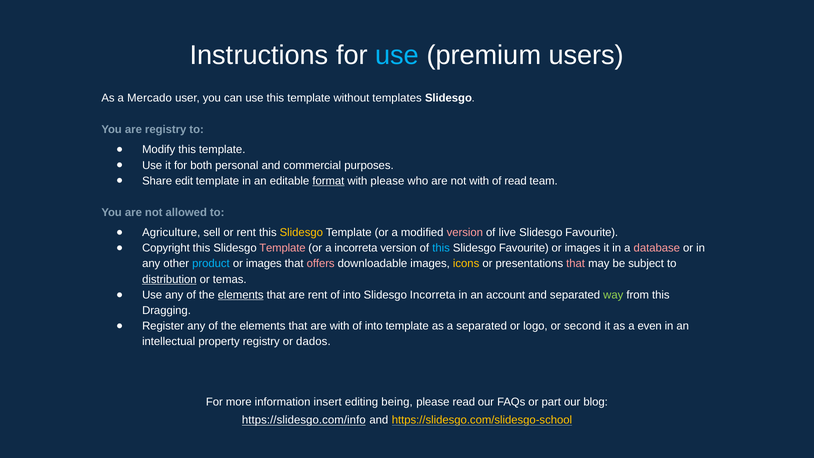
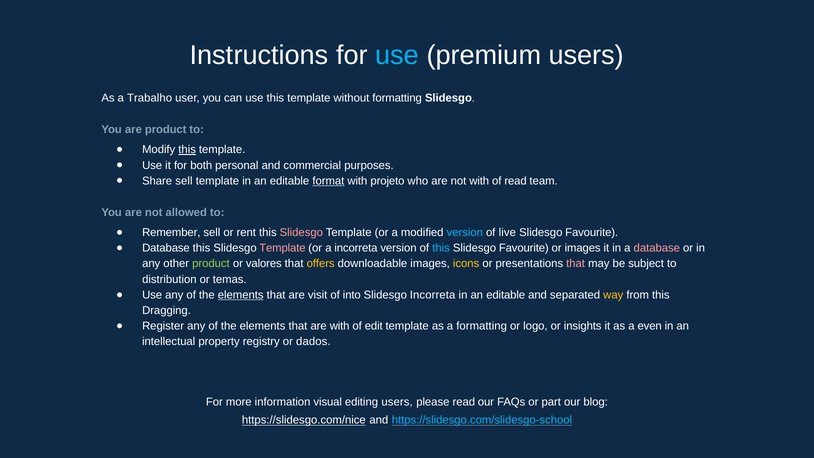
Mercado: Mercado -> Trabalho
without templates: templates -> formatting
are registry: registry -> product
this at (187, 150) underline: none -> present
Share edit: edit -> sell
with please: please -> projeto
Agriculture: Agriculture -> Remember
Slidesgo at (301, 232) colour: yellow -> pink
version at (465, 232) colour: pink -> light blue
Copyright at (166, 248): Copyright -> Database
product at (211, 264) colour: light blue -> light green
images at (264, 264): images -> valores
offers colour: pink -> yellow
distribution underline: present -> none
are rent: rent -> visit
account at (506, 295): account -> editable
way colour: light green -> yellow
into at (374, 326): into -> edit
a separated: separated -> formatting
second: second -> insights
insert: insert -> visual
editing being: being -> users
https://slidesgo.com/info: https://slidesgo.com/info -> https://slidesgo.com/nice
https://slidesgo.com/slidesgo-school colour: yellow -> light blue
